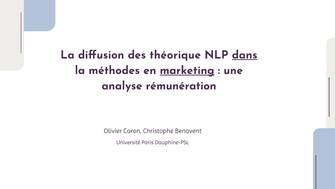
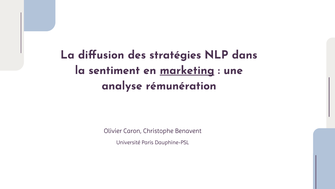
théorique: théorique -> stratégies
dans underline: present -> none
méthodes: méthodes -> sentiment
